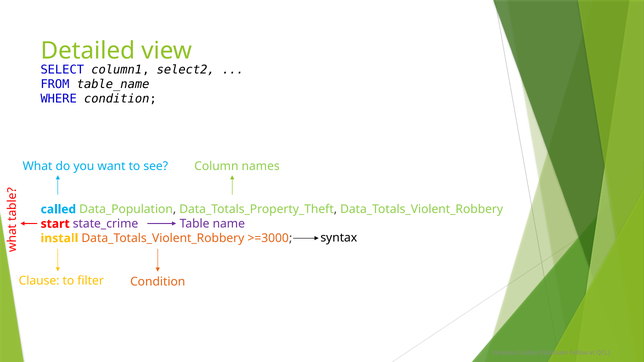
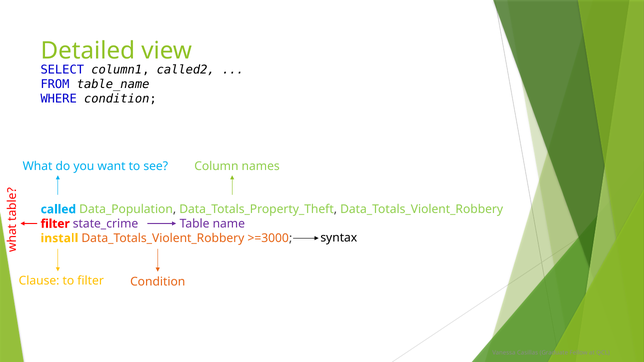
select2: select2 -> called2
start at (55, 224): start -> filter
